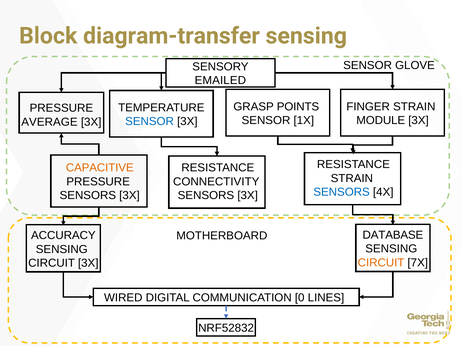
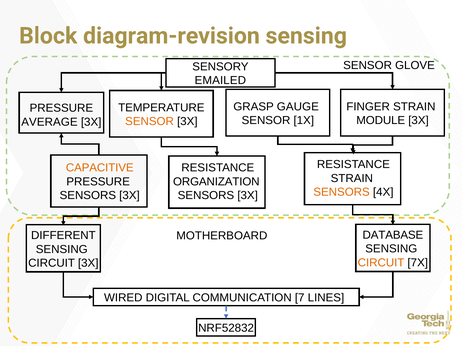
diagram-transfer: diagram-transfer -> diagram-revision
POINTS: POINTS -> GAUGE
SENSOR at (150, 122) colour: blue -> orange
CONNECTIVITY: CONNECTIVITY -> ORGANIZATION
SENSORS at (342, 192) colour: blue -> orange
ACCURACY: ACCURACY -> DIFFERENT
0: 0 -> 7
